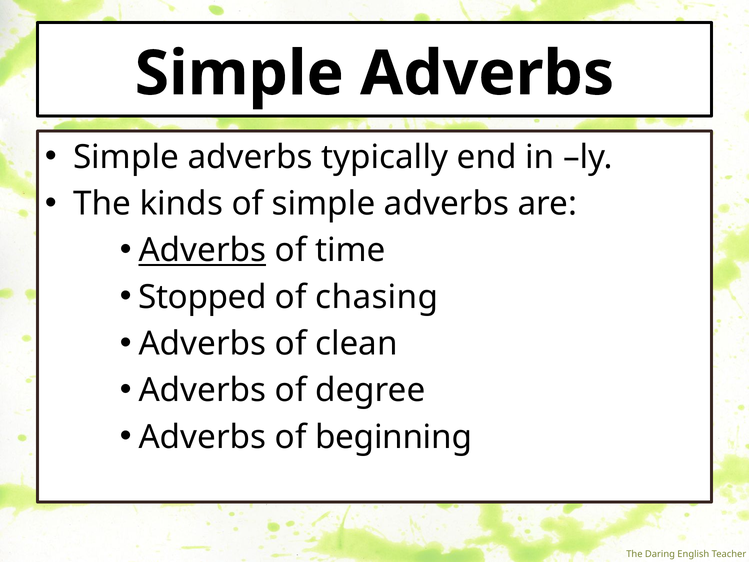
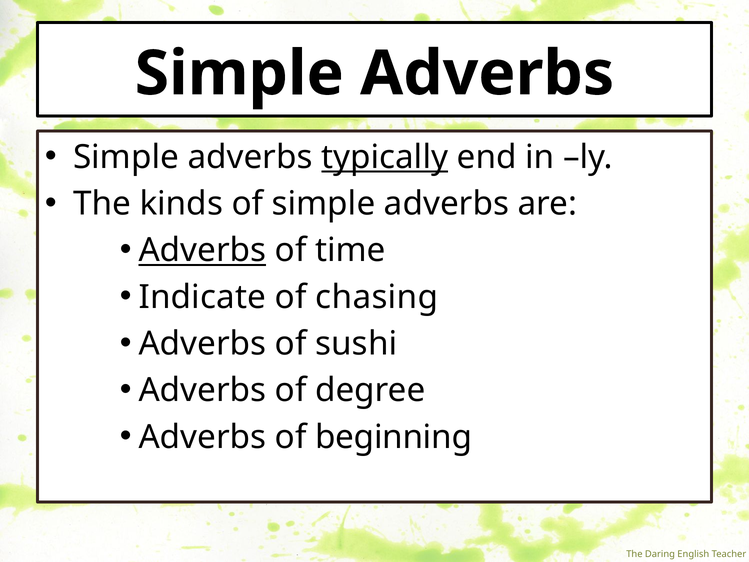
typically underline: none -> present
Stopped: Stopped -> Indicate
clean: clean -> sushi
